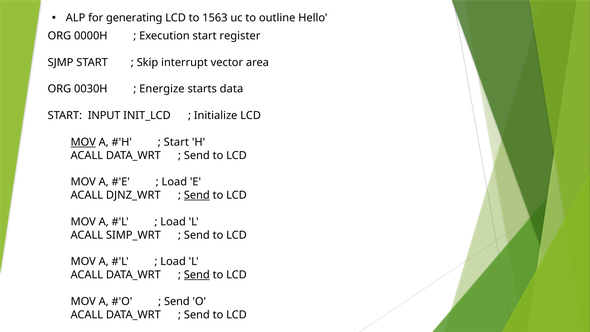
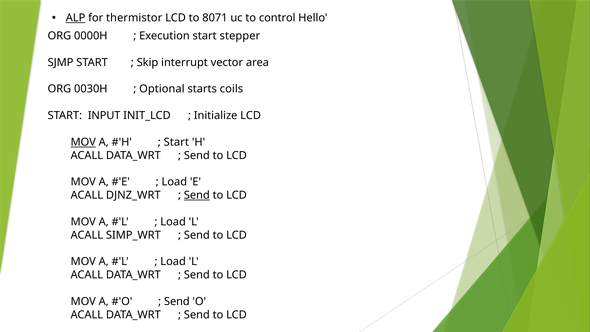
ALP underline: none -> present
generating: generating -> thermistor
1563: 1563 -> 8071
outline: outline -> control
register: register -> stepper
Energize: Energize -> Optional
data: data -> coils
Send at (197, 275) underline: present -> none
